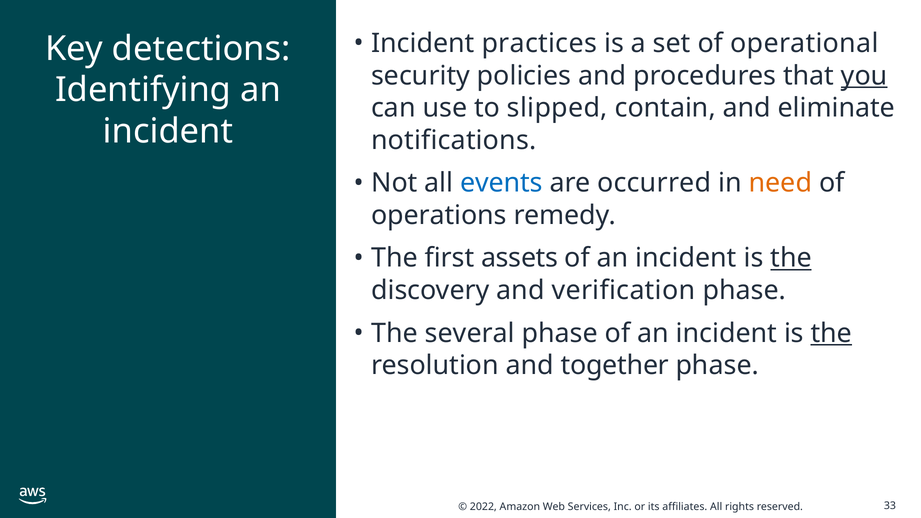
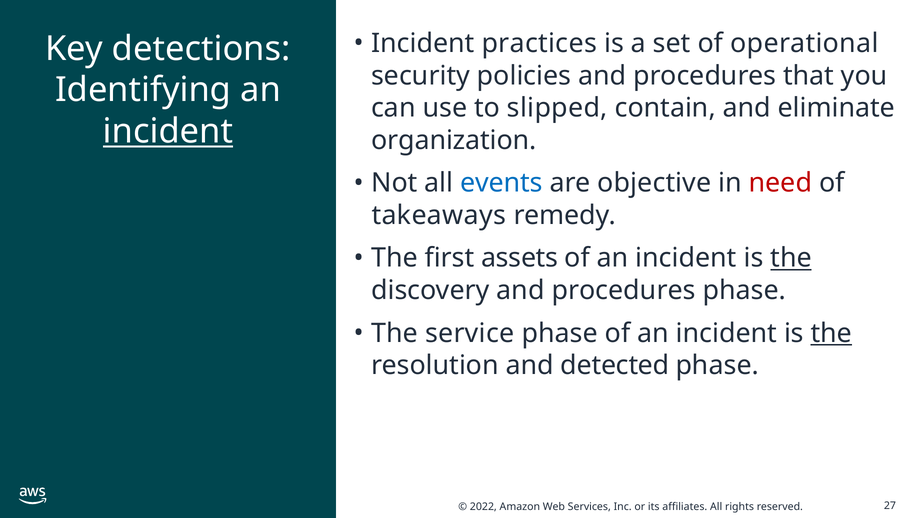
you underline: present -> none
incident at (168, 132) underline: none -> present
notifications: notifications -> organization
occurred: occurred -> objective
need colour: orange -> red
operations: operations -> takeaways
discovery and verification: verification -> procedures
several: several -> service
together: together -> detected
33: 33 -> 27
